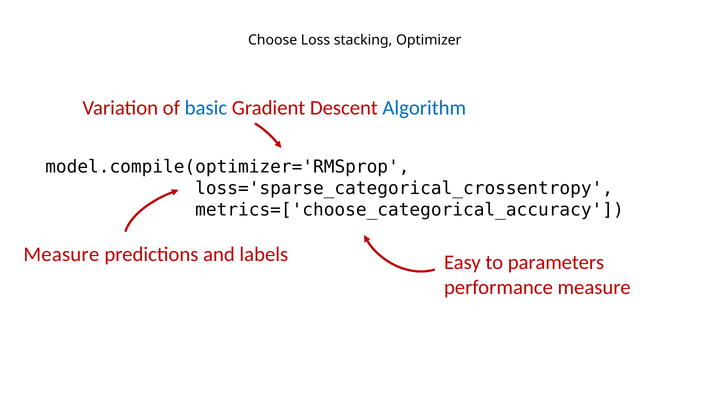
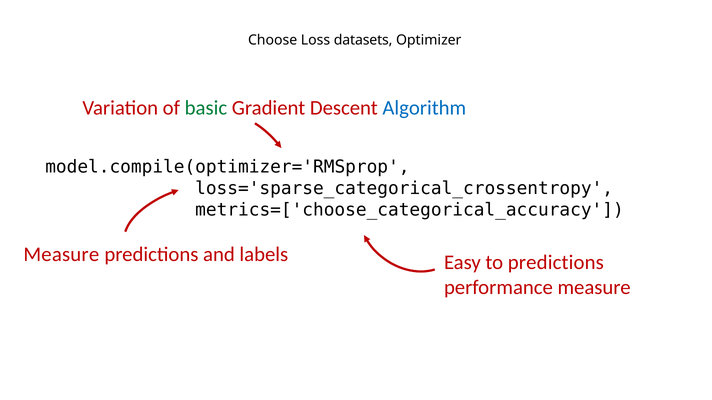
stacking: stacking -> datasets
basic colour: blue -> green
to parameters: parameters -> predictions
